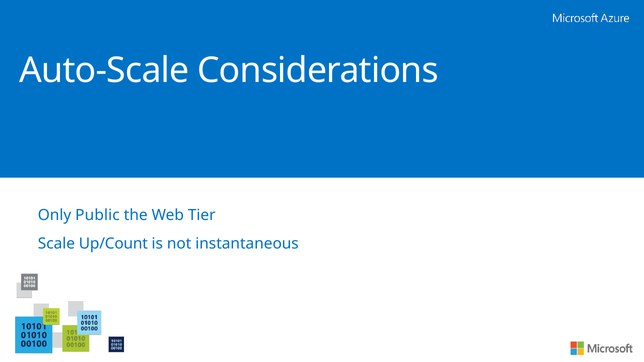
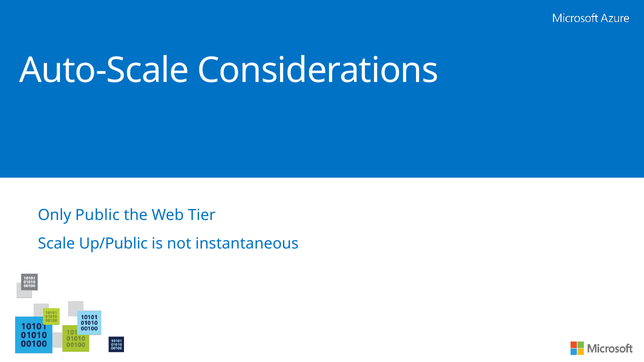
Up/Count: Up/Count -> Up/Public
